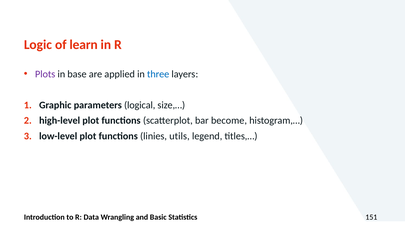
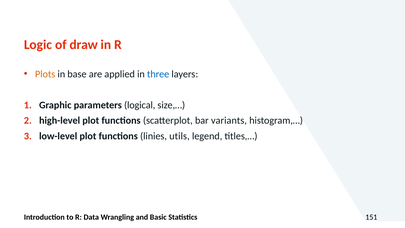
learn: learn -> draw
Plots colour: purple -> orange
become: become -> variants
